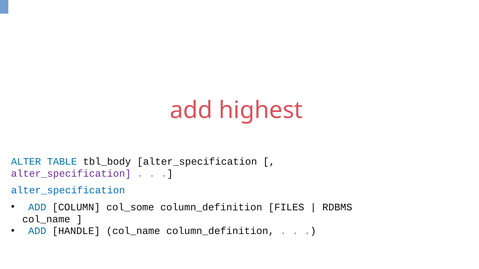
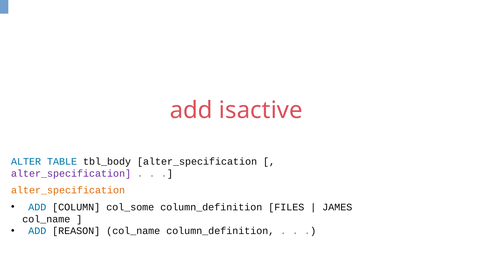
highest: highest -> isactive
alter_specification at (68, 191) colour: blue -> orange
RDBMS: RDBMS -> JAMES
HANDLE: HANDLE -> REASON
